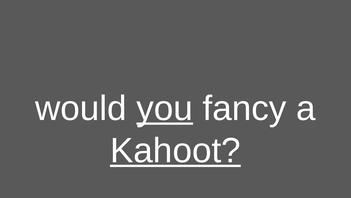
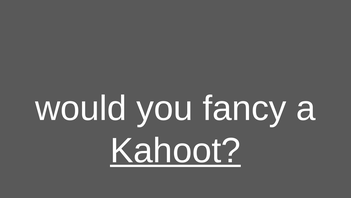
you underline: present -> none
